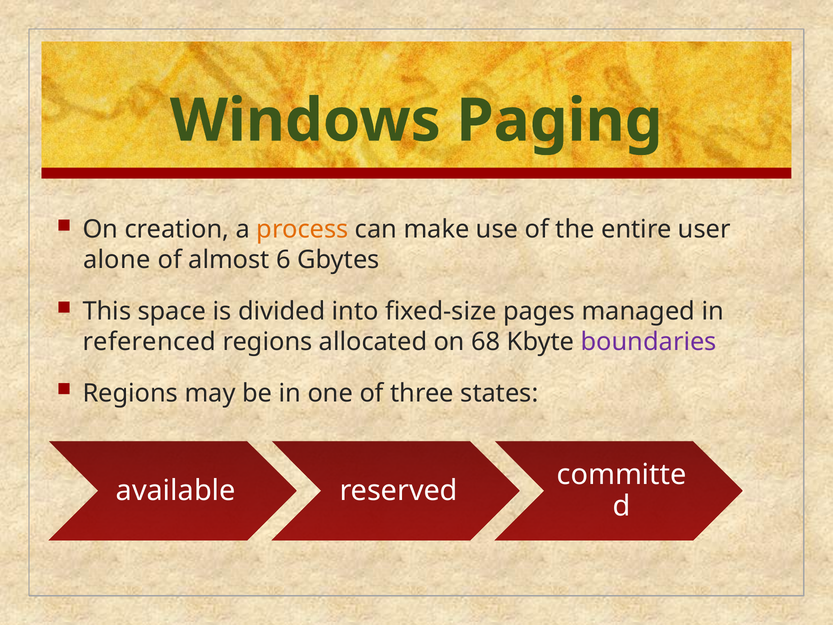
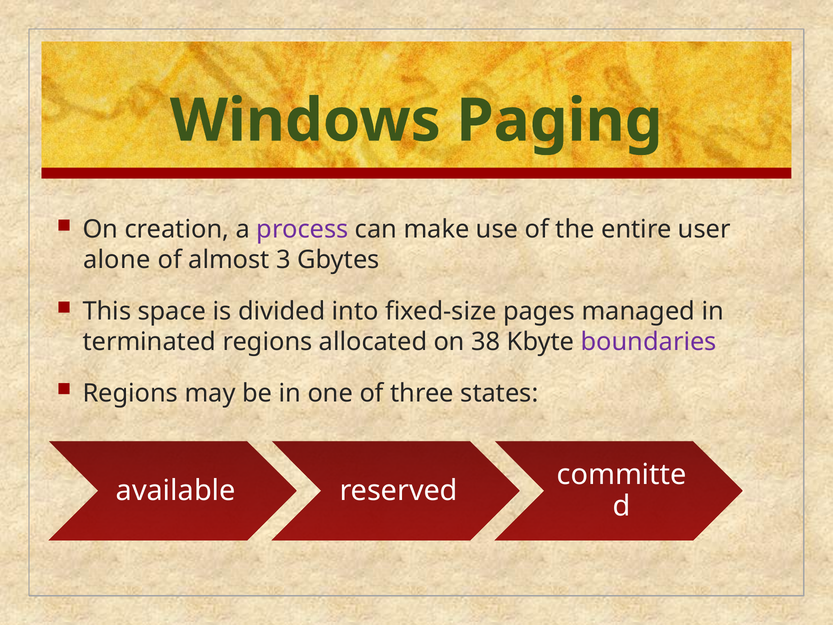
process colour: orange -> purple
6: 6 -> 3
referenced: referenced -> terminated
68: 68 -> 38
